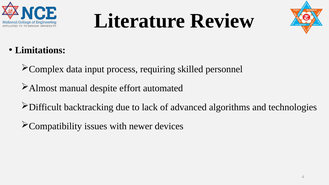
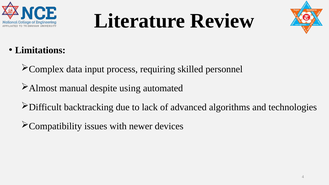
effort: effort -> using
